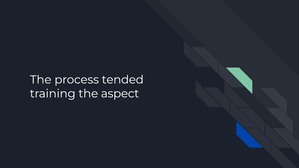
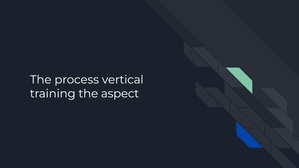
tended: tended -> vertical
